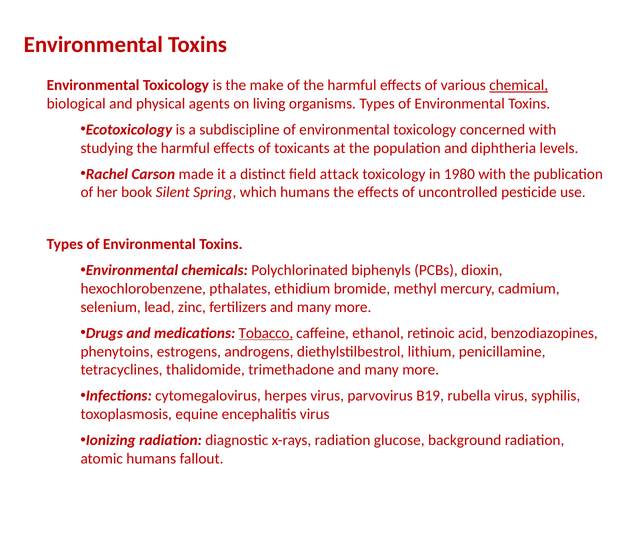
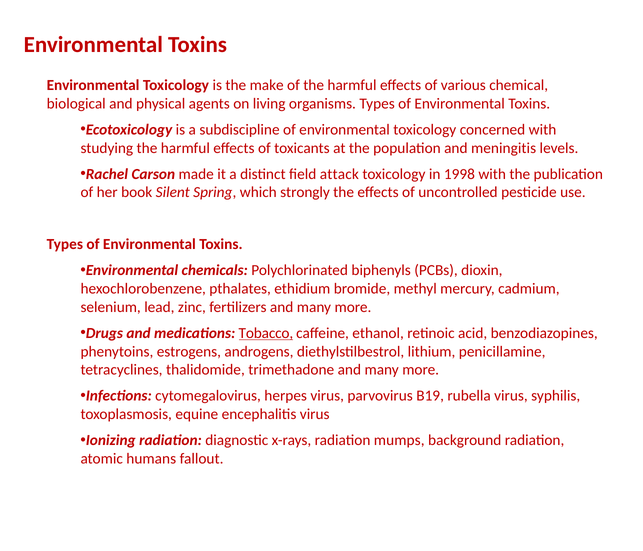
chemical underline: present -> none
diphtheria: diphtheria -> meningitis
1980: 1980 -> 1998
which humans: humans -> strongly
glucose: glucose -> mumps
